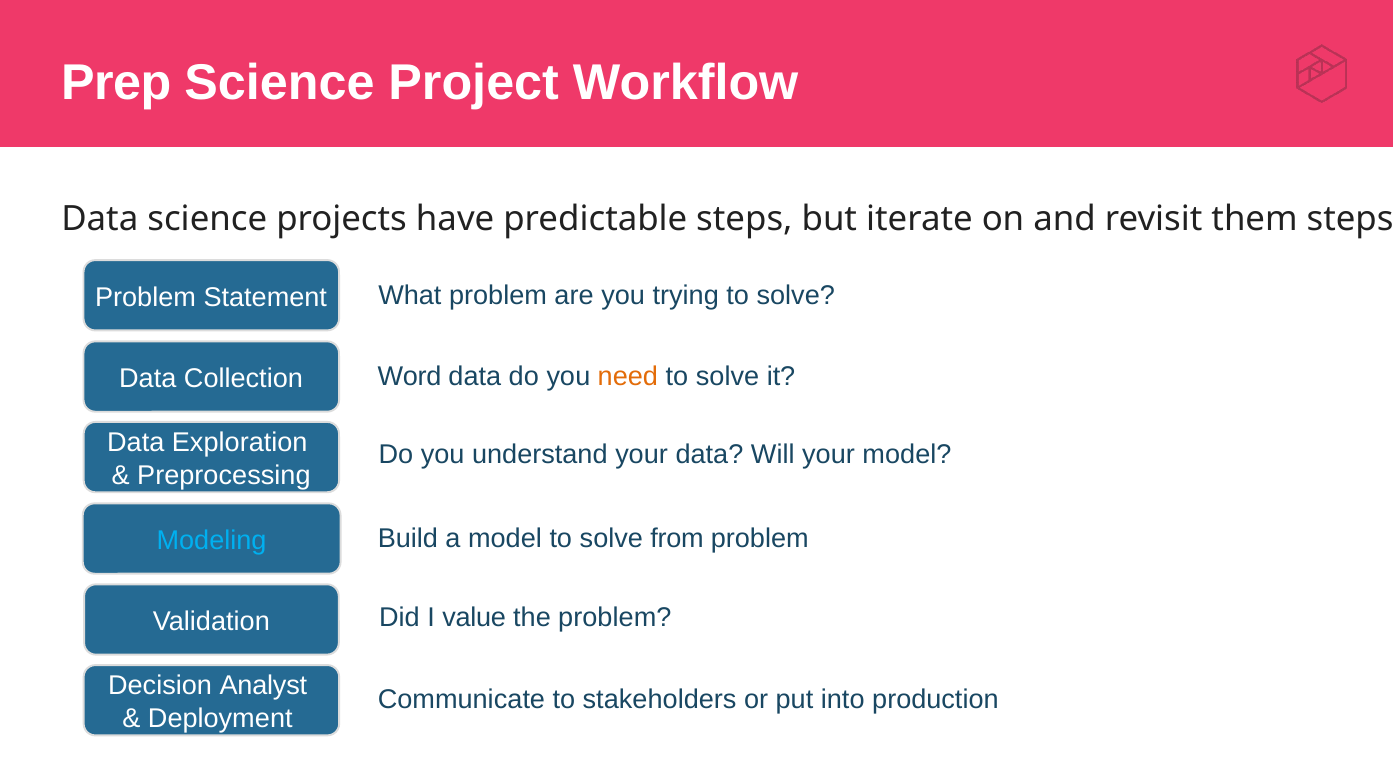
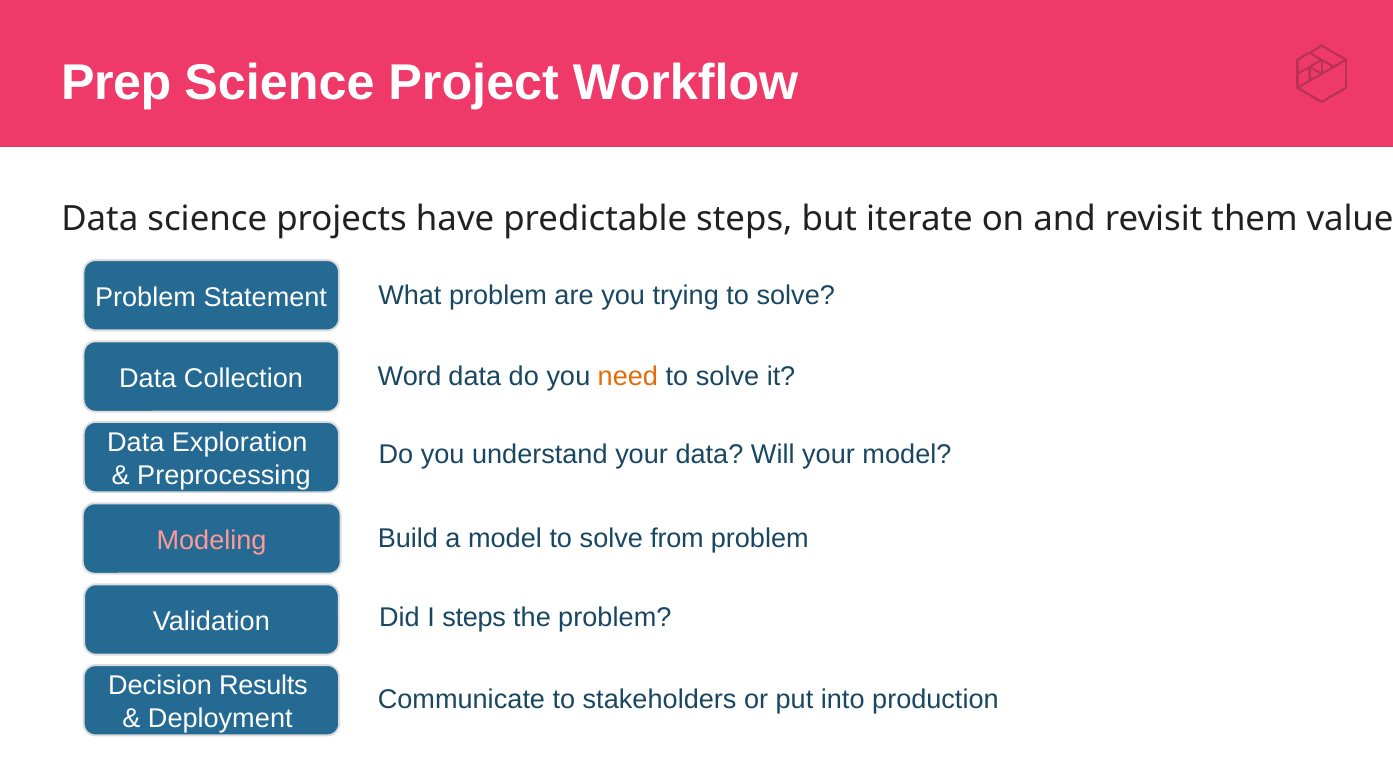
them steps: steps -> value
Modeling colour: light blue -> pink
I value: value -> steps
Analyst: Analyst -> Results
